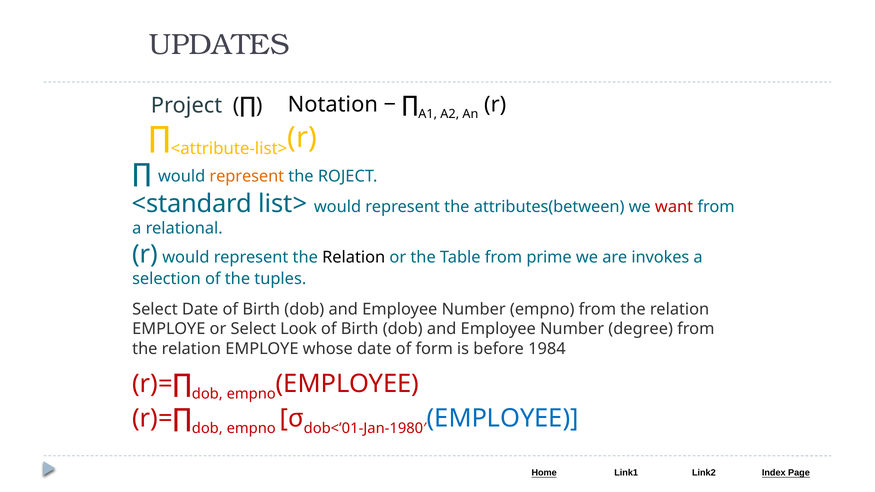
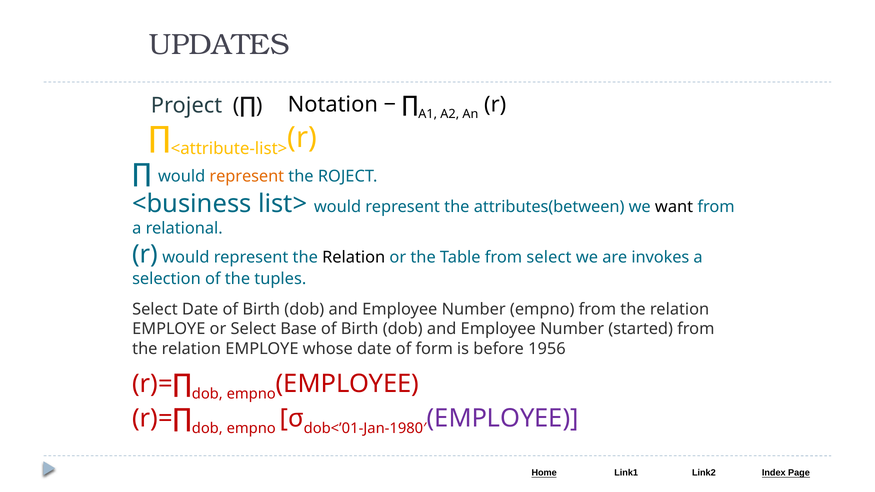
<standard: <standard -> <business
want colour: red -> black
from prime: prime -> select
Look: Look -> Base
degree: degree -> started
1984: 1984 -> 1956
EMPLOYEE at (503, 419) colour: blue -> purple
